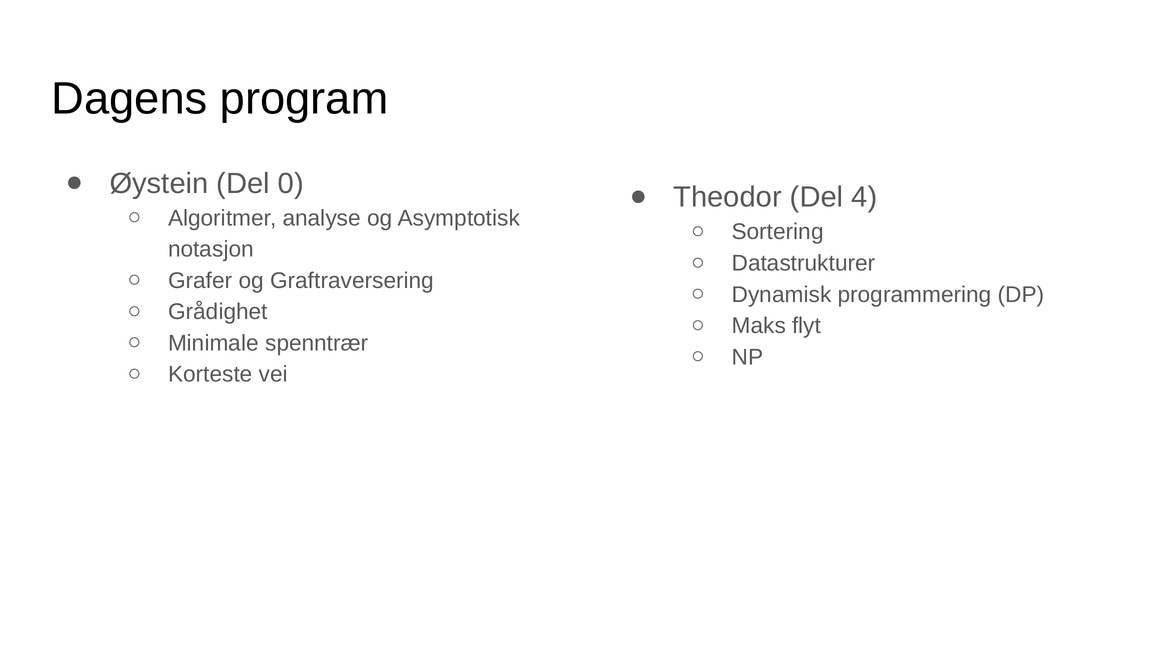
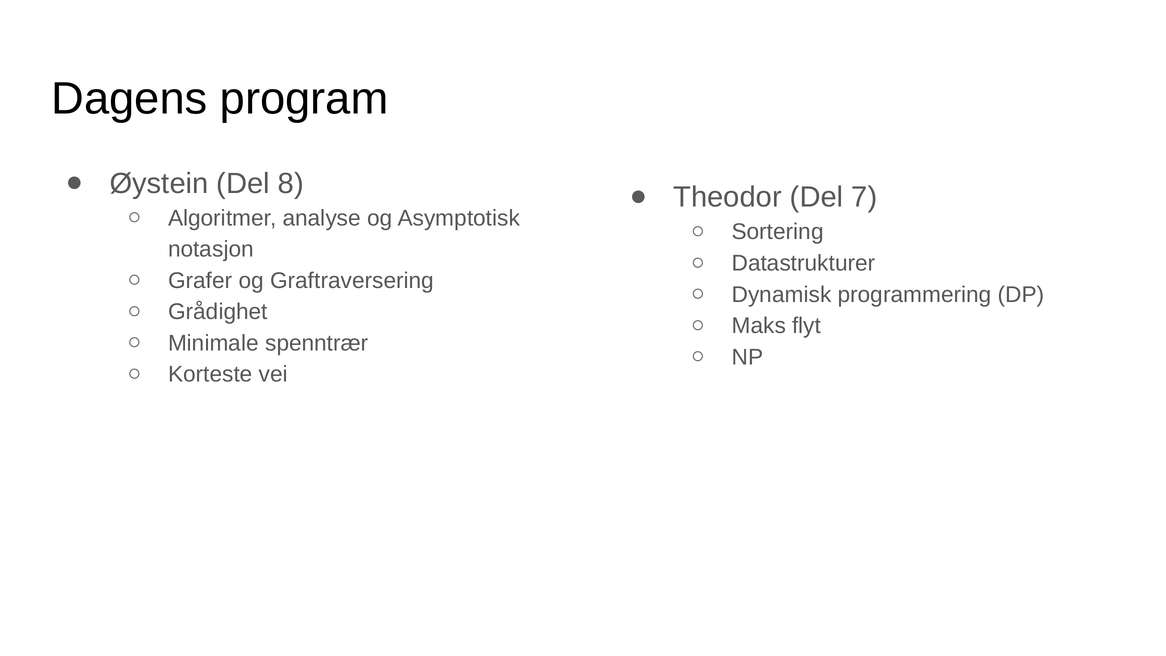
0: 0 -> 8
4: 4 -> 7
